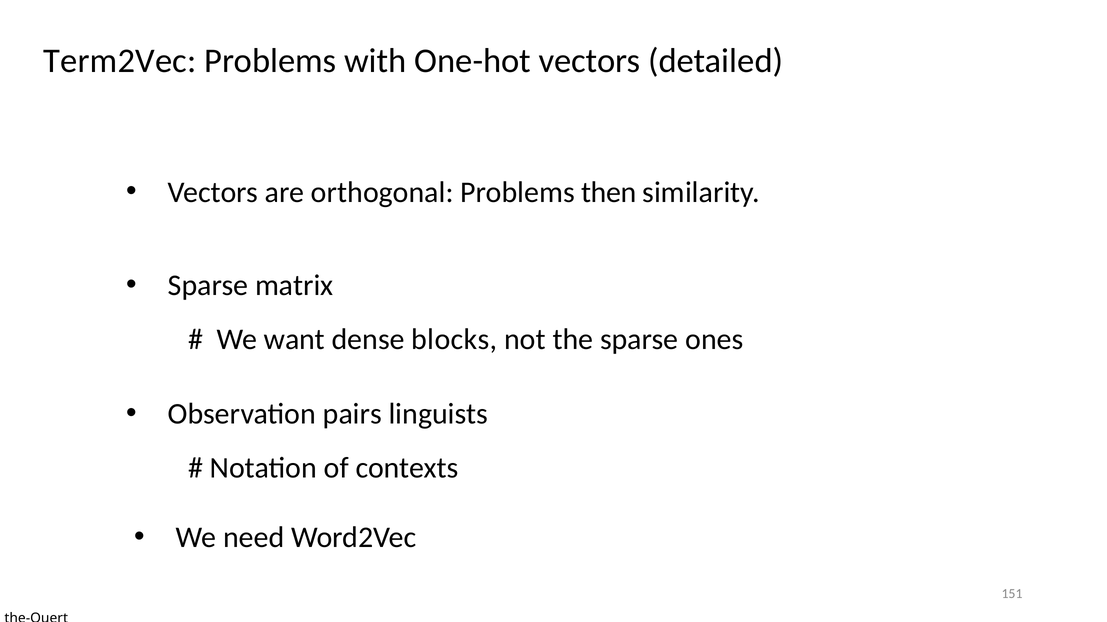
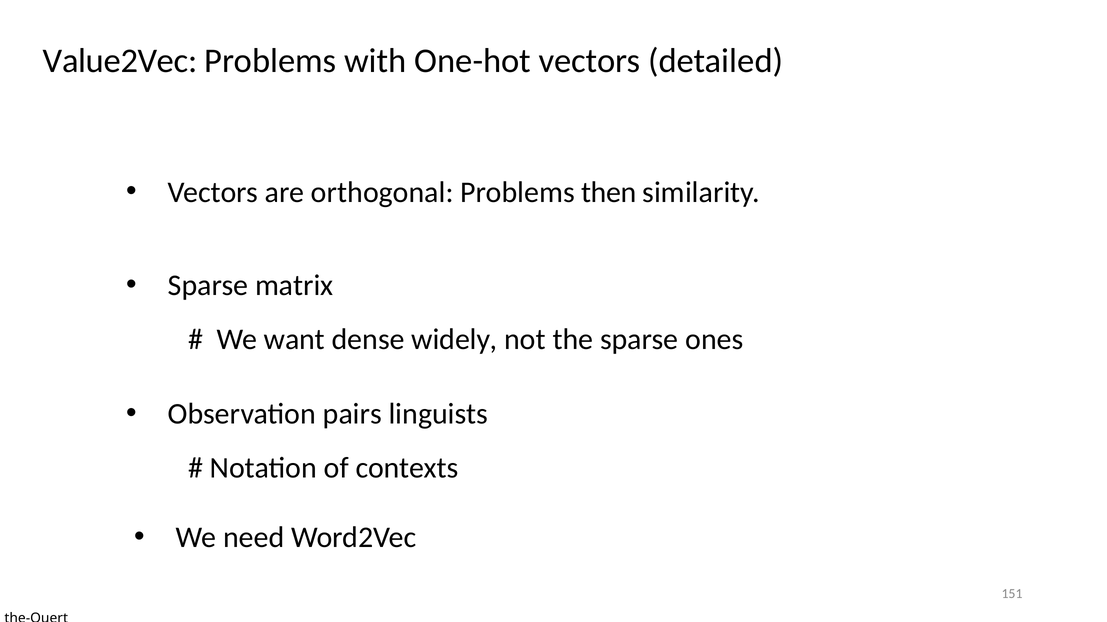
Term2Vec: Term2Vec -> Value2Vec
blocks: blocks -> widely
